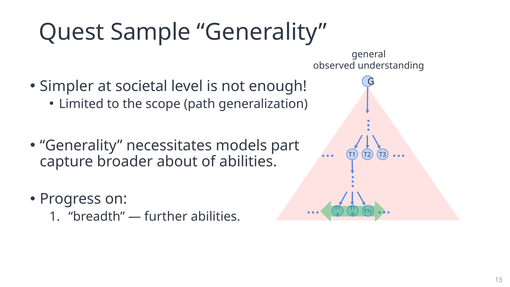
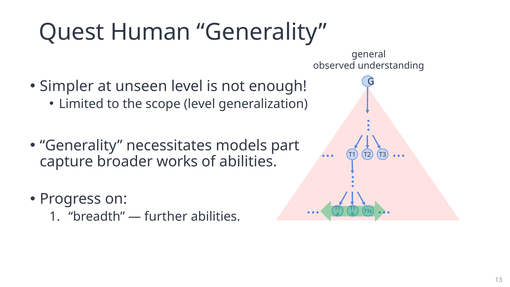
Sample: Sample -> Human
societal: societal -> unseen
scope path: path -> level
about: about -> works
